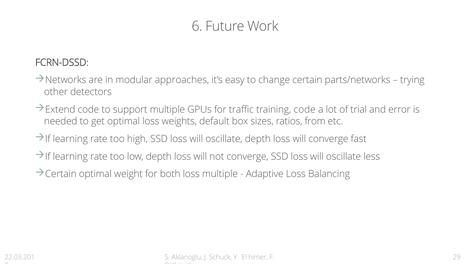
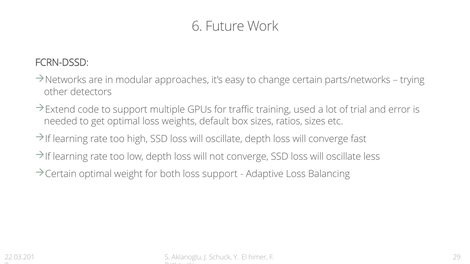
training code: code -> used
ratios from: from -> sizes
loss multiple: multiple -> support
